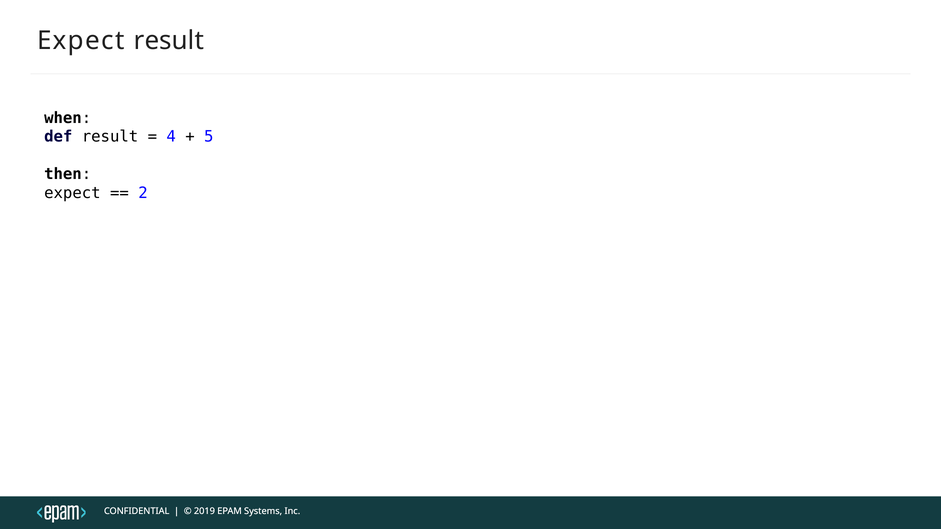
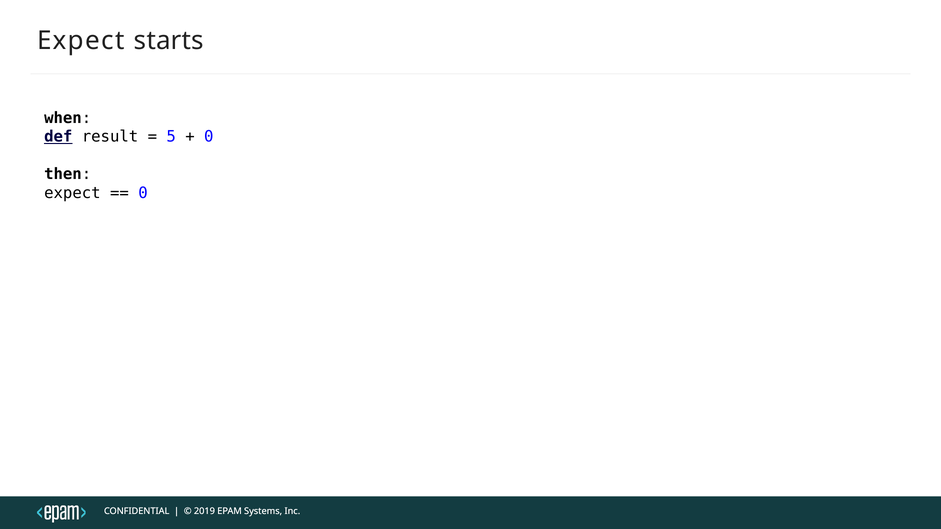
Expect result: result -> starts
def underline: none -> present
4: 4 -> 5
5 at (209, 137): 5 -> 0
2 at (143, 193): 2 -> 0
